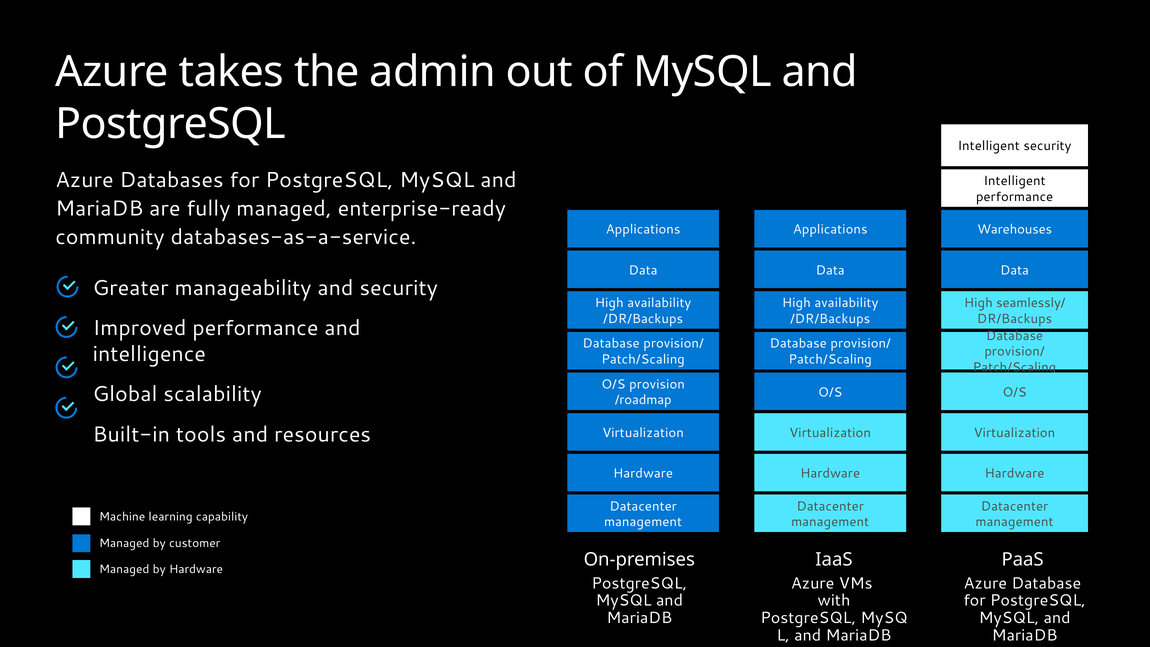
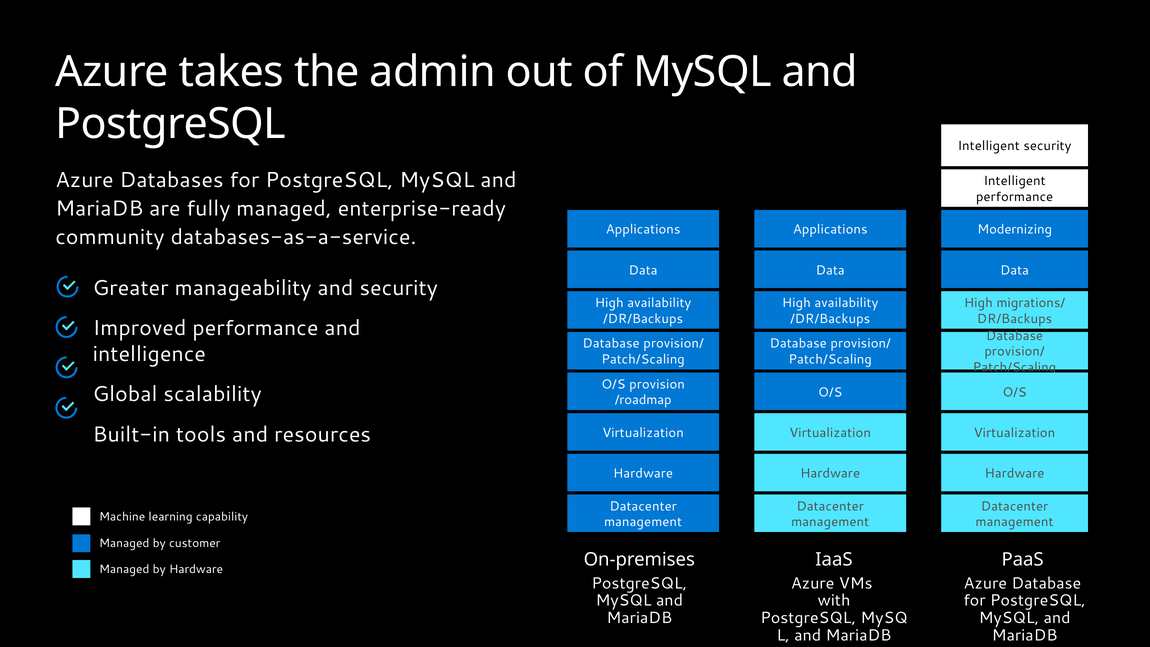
Warehouses: Warehouses -> Modernizing
seamlessly/: seamlessly/ -> migrations/
